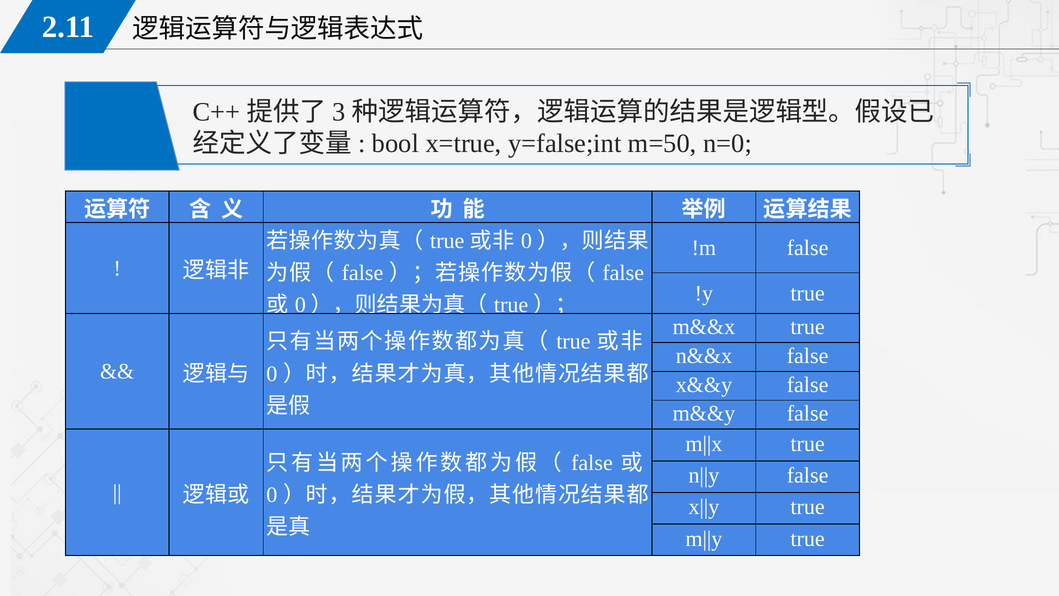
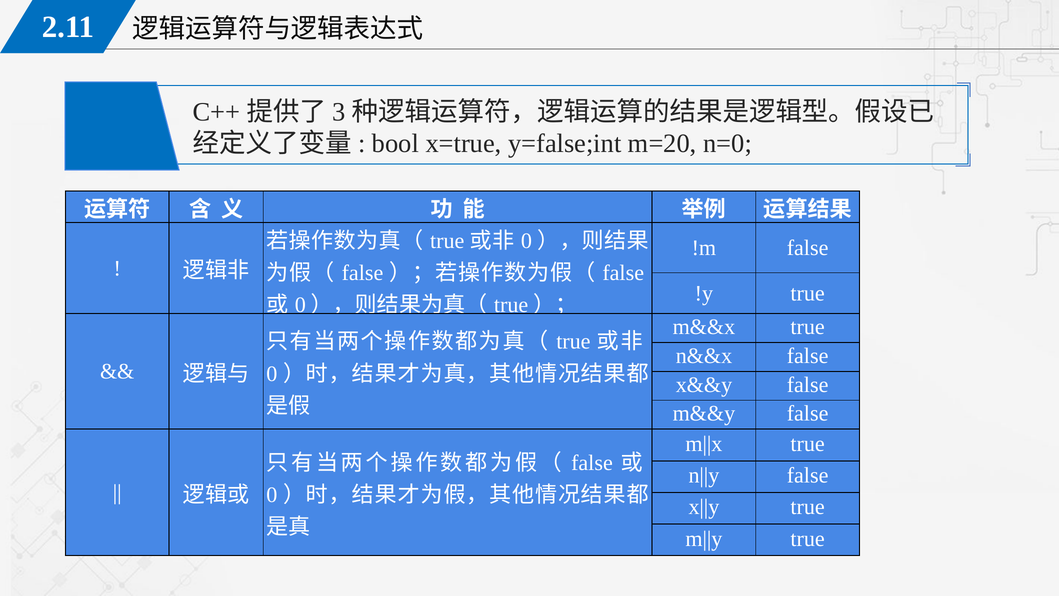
m=50: m=50 -> m=20
